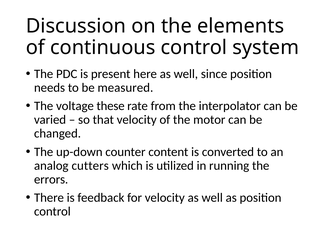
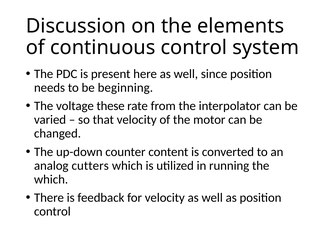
measured: measured -> beginning
errors at (51, 179): errors -> which
